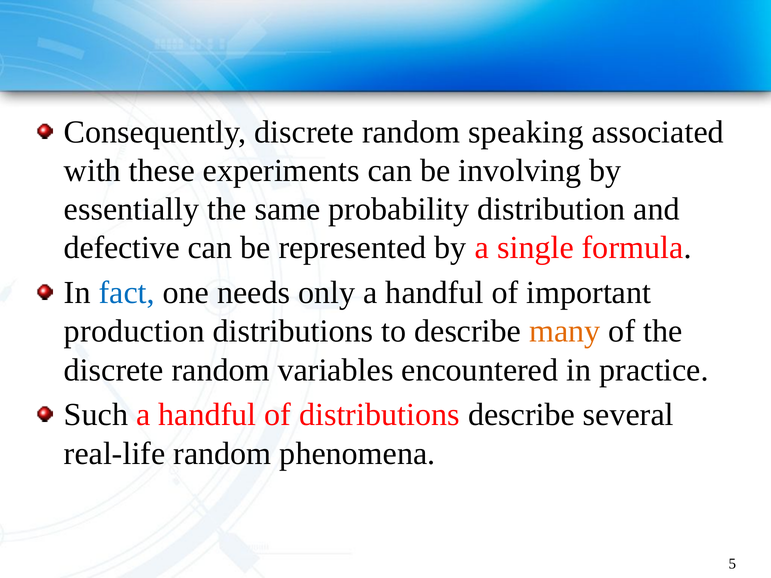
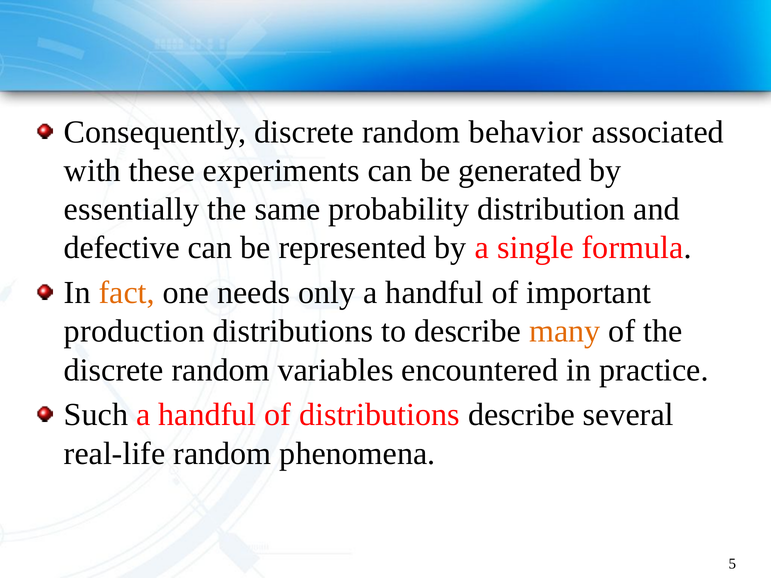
speaking: speaking -> behavior
involving: involving -> generated
fact colour: blue -> orange
